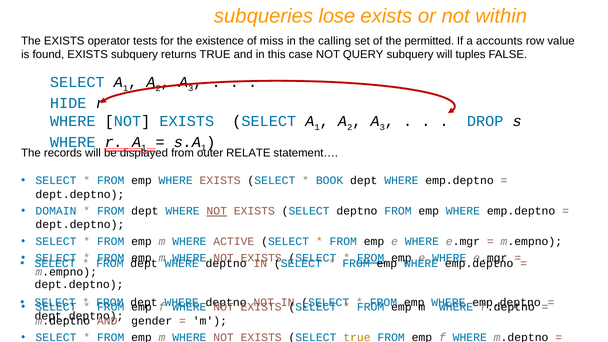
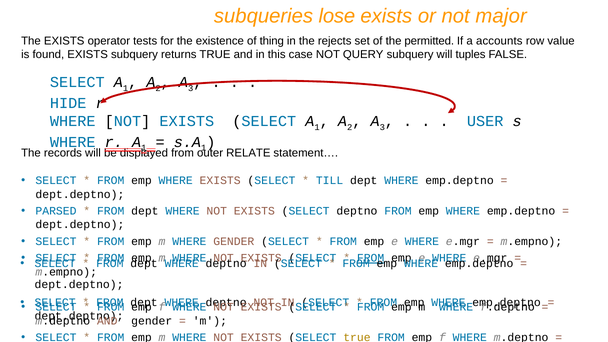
within: within -> major
miss: miss -> thing
calling: calling -> rejects
DROP: DROP -> USER
BOOK: BOOK -> TILL
DOMAIN: DOMAIN -> PARSED
NOT at (217, 211) underline: present -> none
WHERE ACTIVE: ACTIVE -> GENDER
